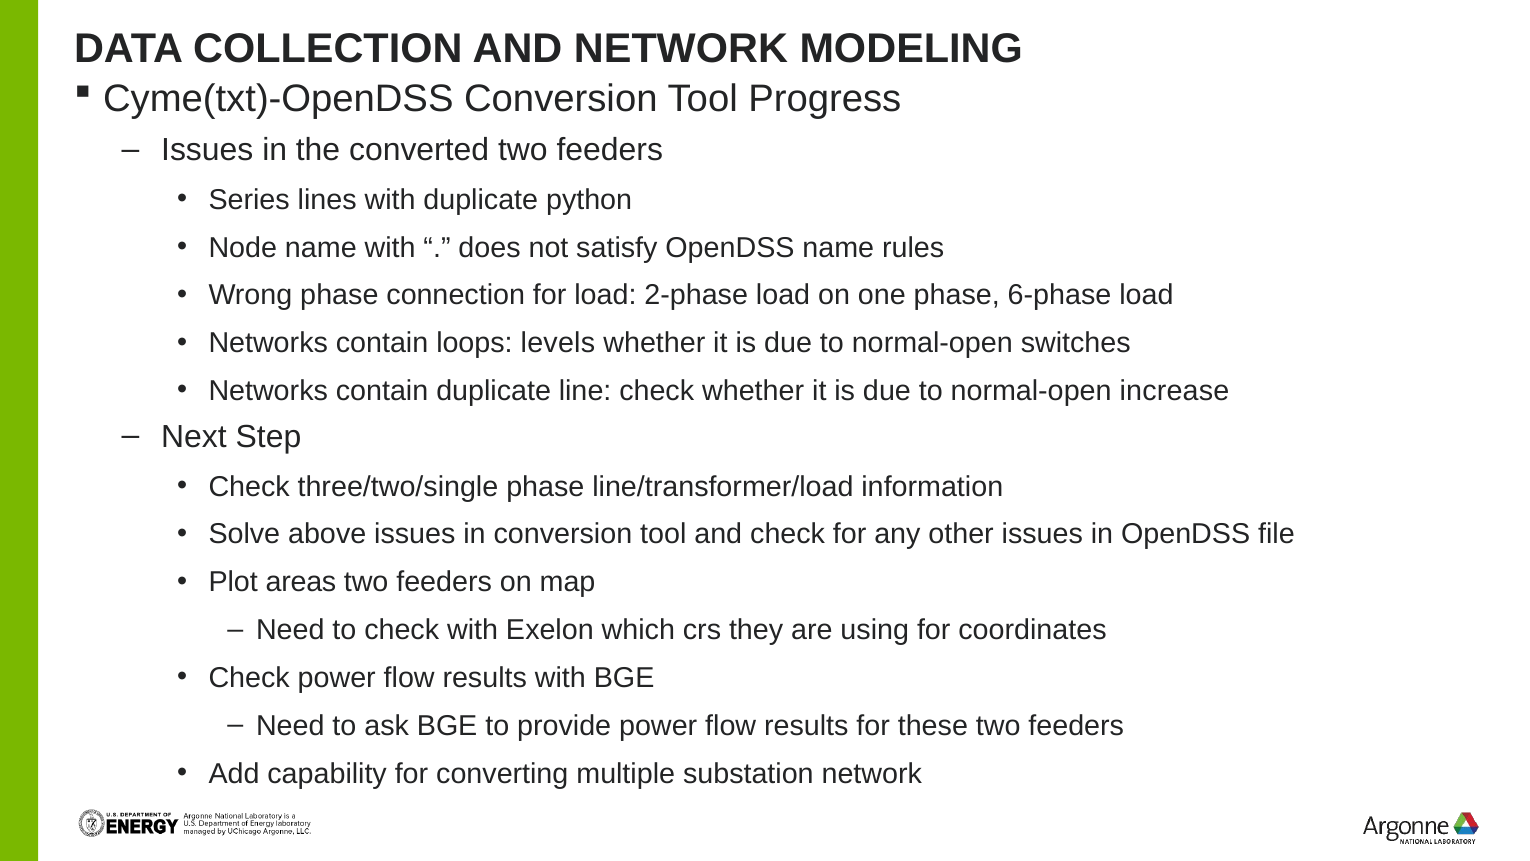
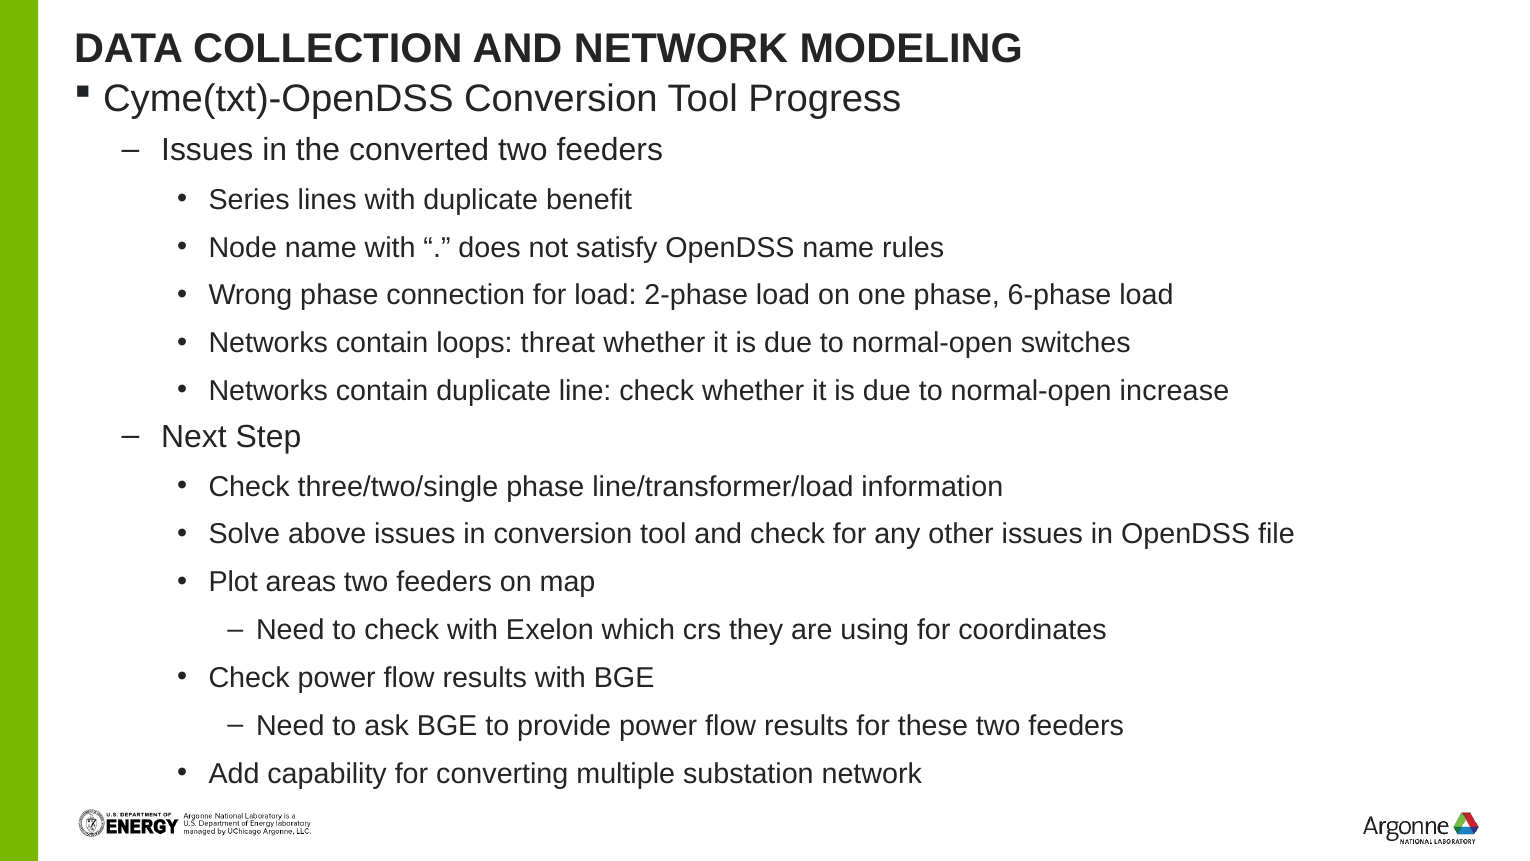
python: python -> benefit
levels: levels -> threat
